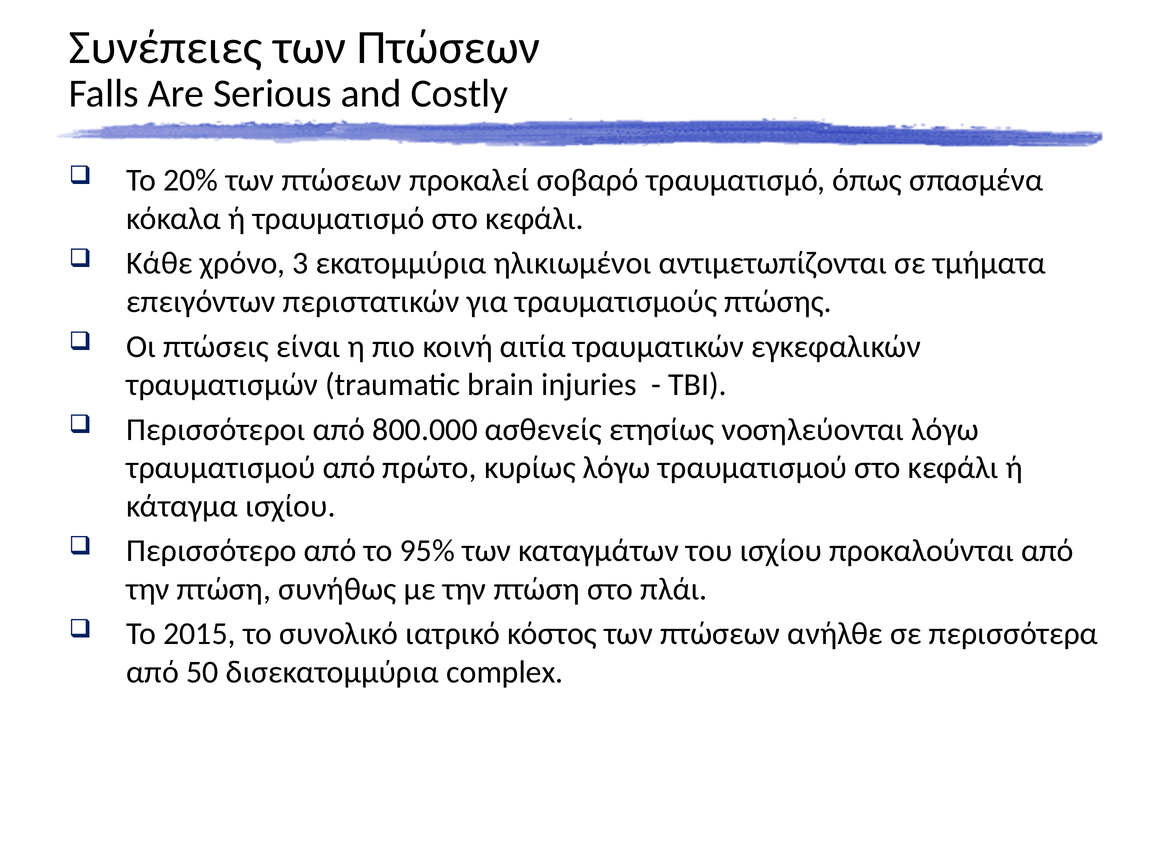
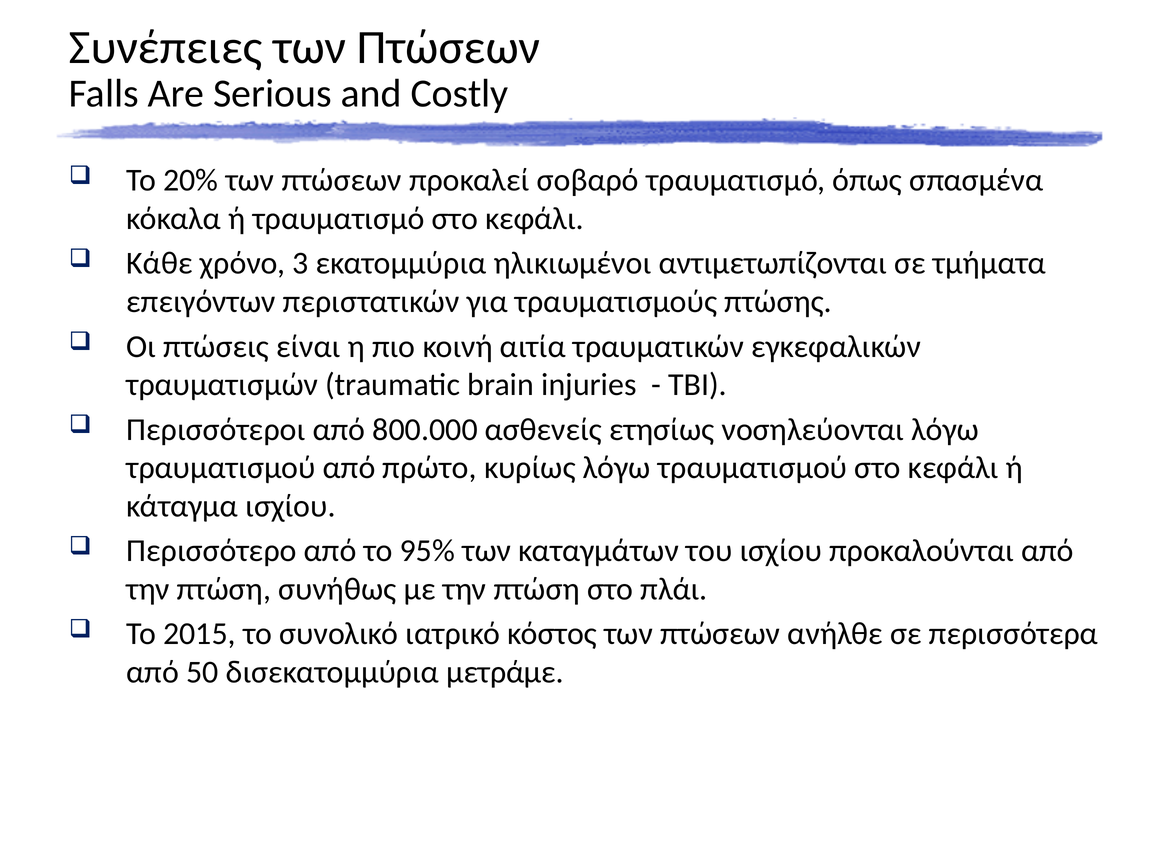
complex: complex -> μετράμε
